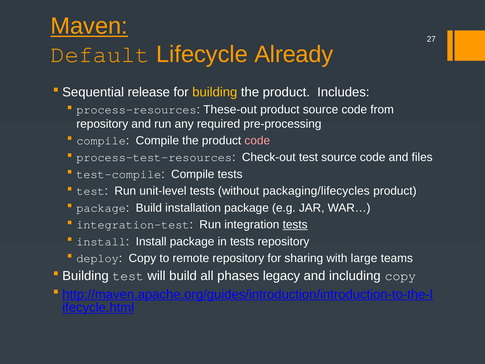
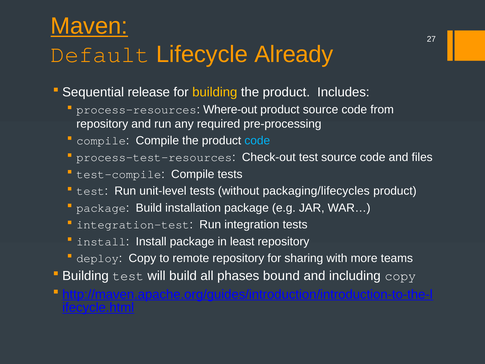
These-out: These-out -> Where-out
code at (257, 141) colour: pink -> light blue
tests at (295, 225) underline: present -> none
in tests: tests -> least
large: large -> more
legacy: legacy -> bound
